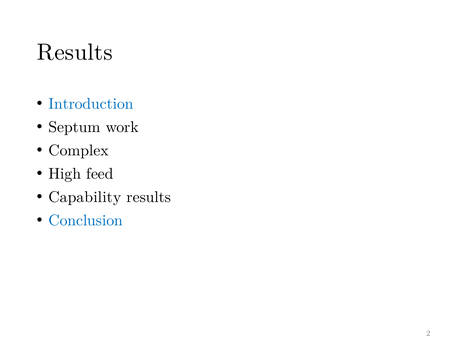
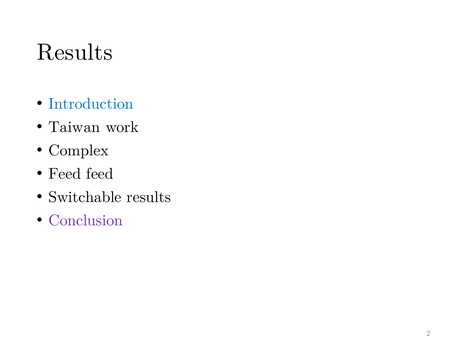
Septum: Septum -> Taiwan
High at (65, 174): High -> Feed
Capability: Capability -> Switchable
Conclusion colour: blue -> purple
